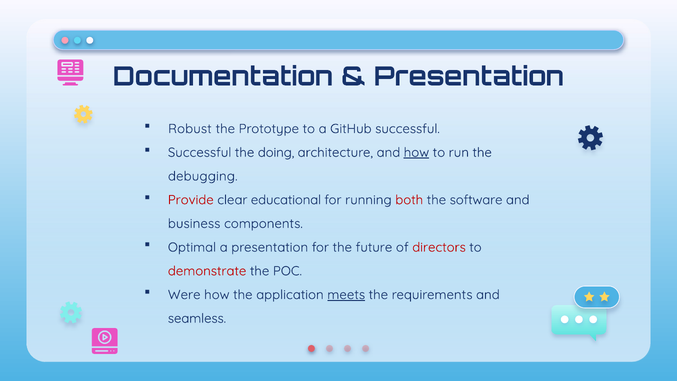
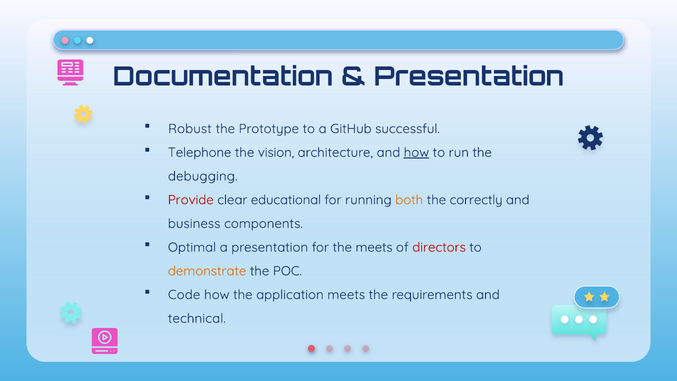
Successful at (200, 152): Successful -> Telephone
doing: doing -> vision
both colour: red -> orange
software: software -> correctly
the future: future -> meets
demonstrate colour: red -> orange
Were: Were -> Code
meets at (346, 295) underline: present -> none
seamless: seamless -> technical
